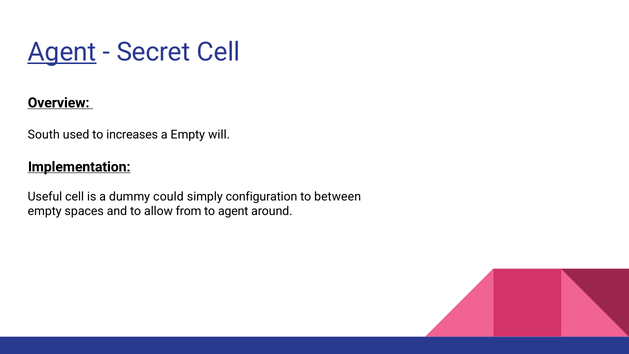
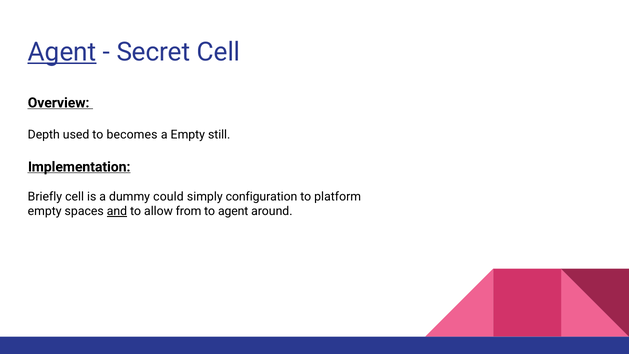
South: South -> Depth
increases: increases -> becomes
will: will -> still
Useful: Useful -> Briefly
between: between -> platform
and underline: none -> present
